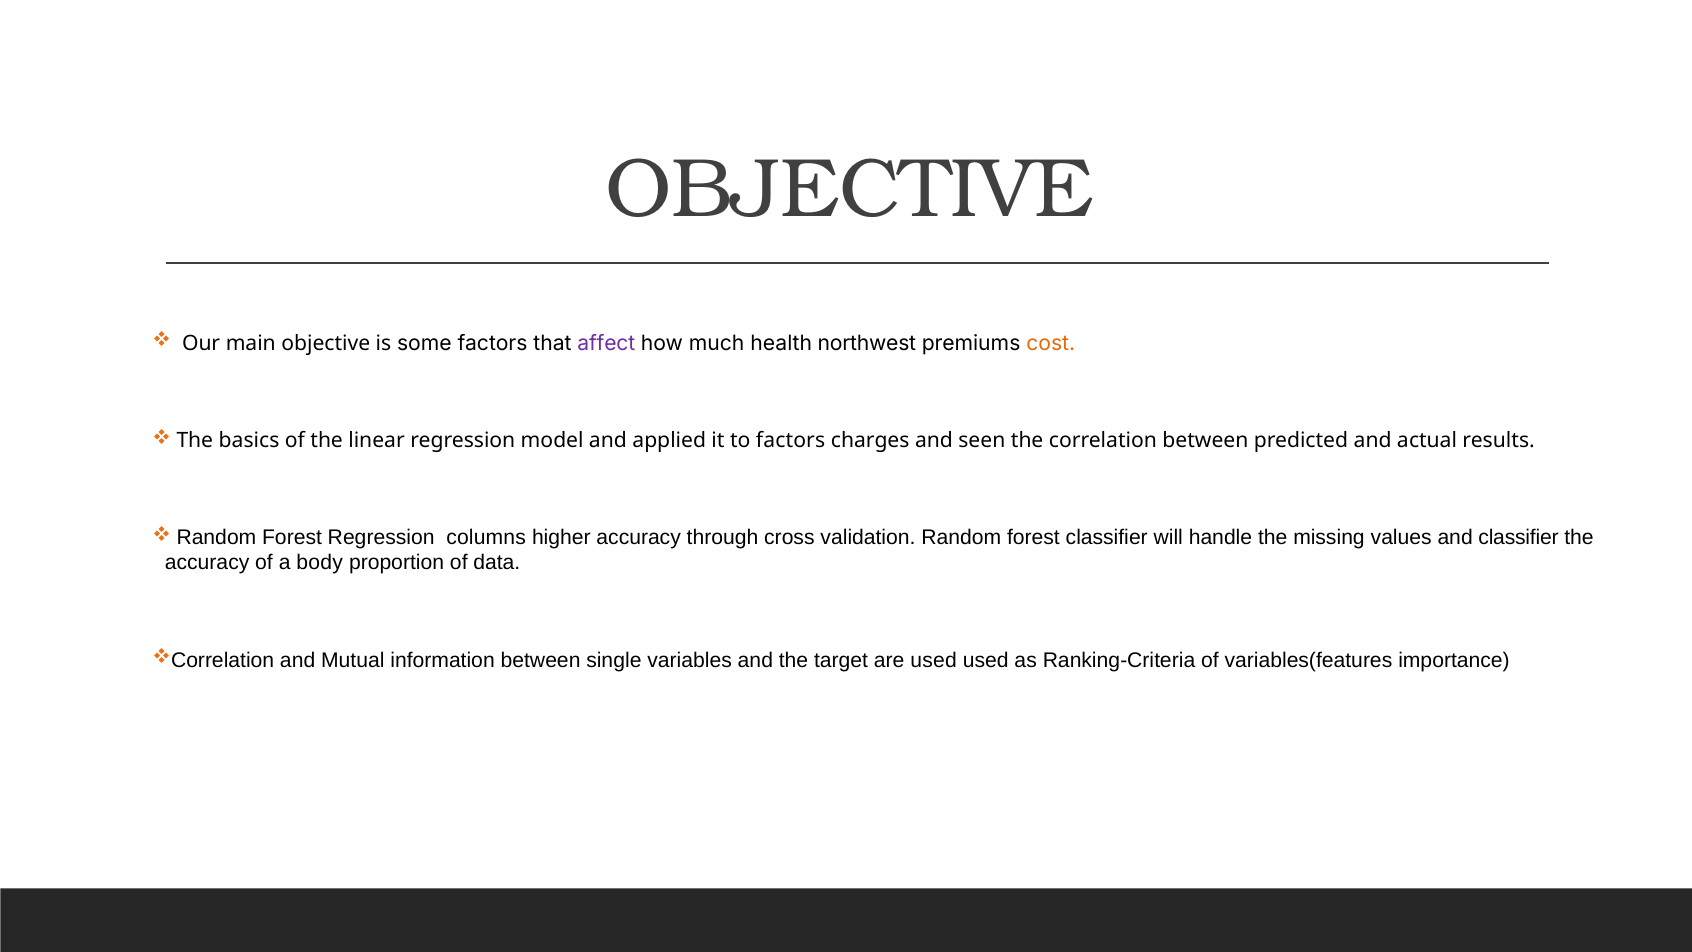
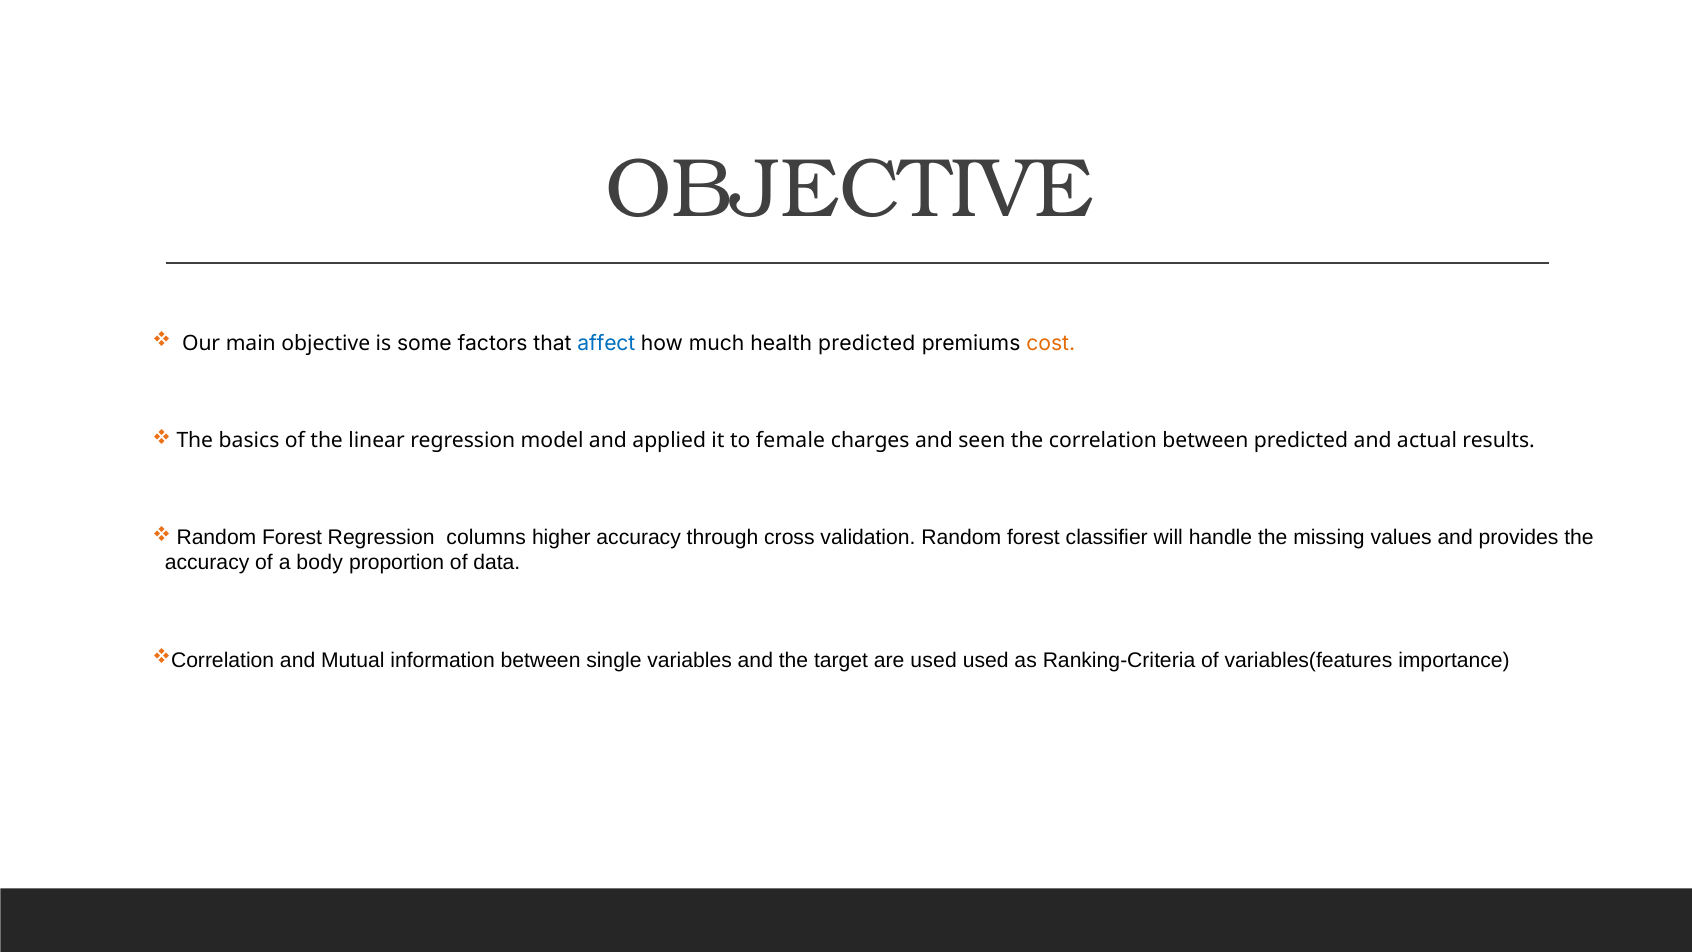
affect colour: purple -> blue
health northwest: northwest -> predicted
to factors: factors -> female
and classifier: classifier -> provides
